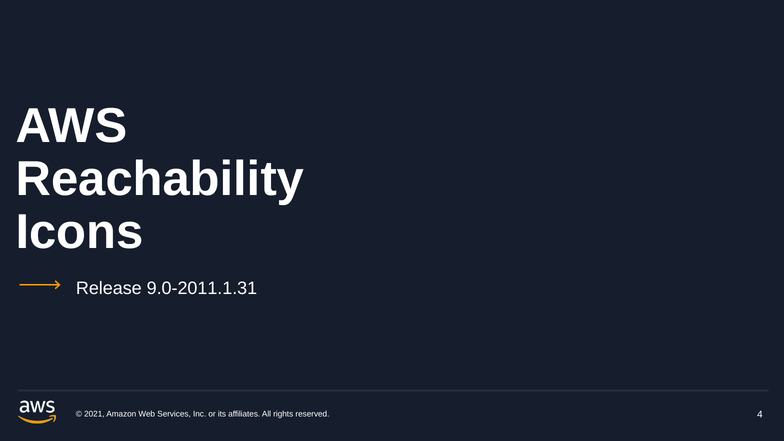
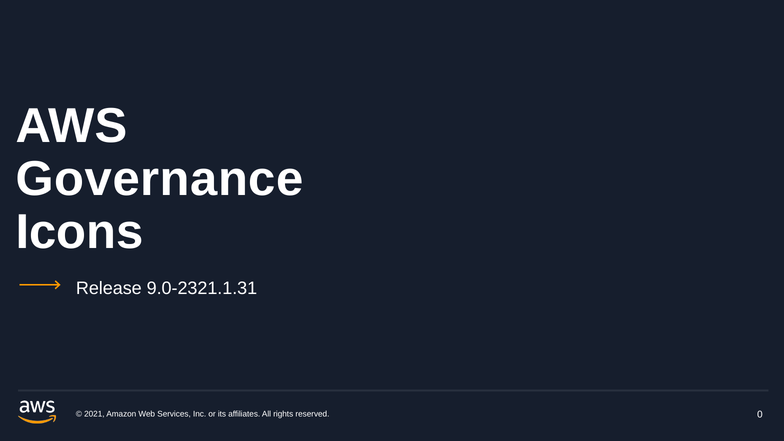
Reachability: Reachability -> Governance
9.0-2011.1.31: 9.0-2011.1.31 -> 9.0-2321.1.31
4: 4 -> 0
